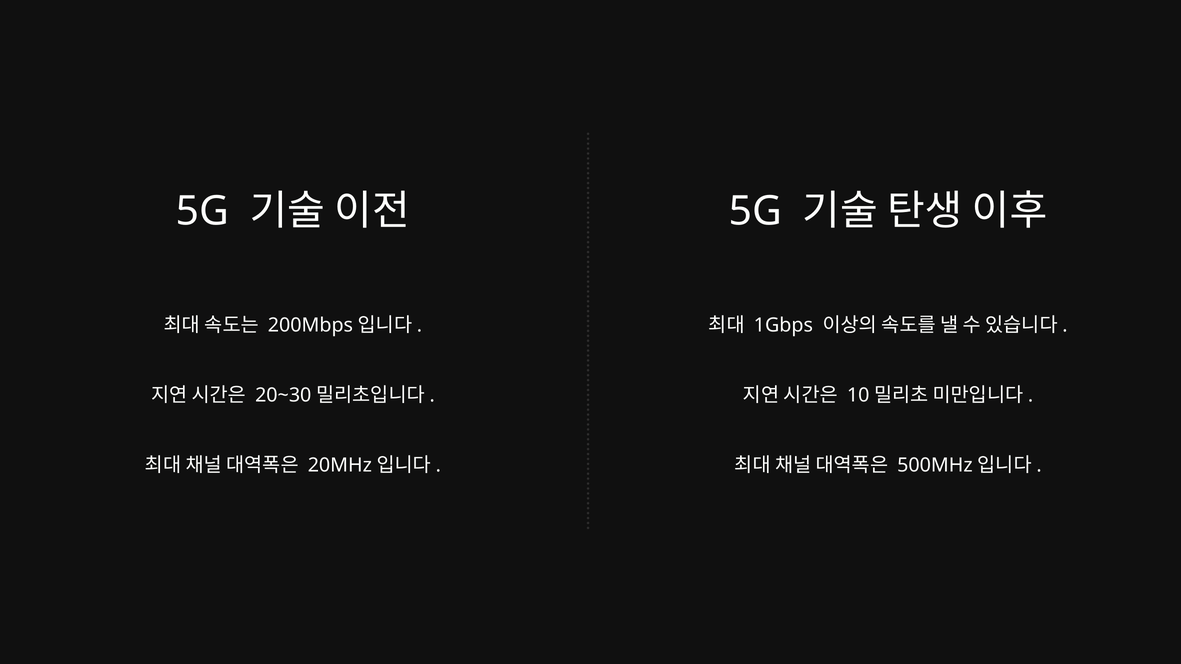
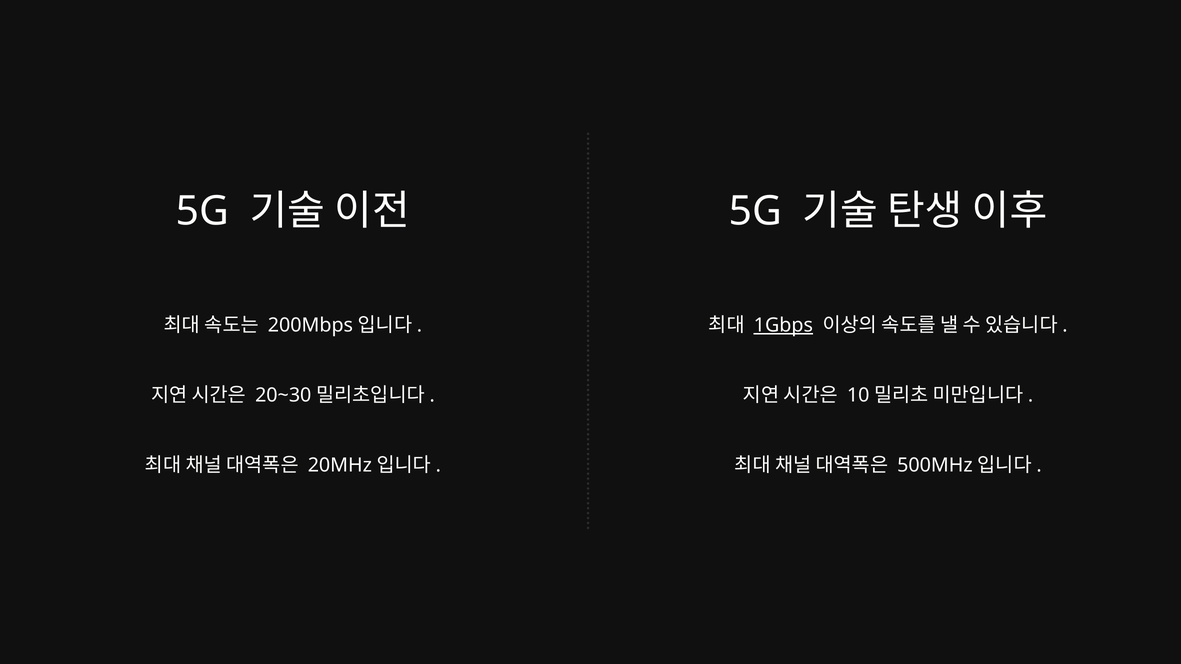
1Gbps underline: none -> present
